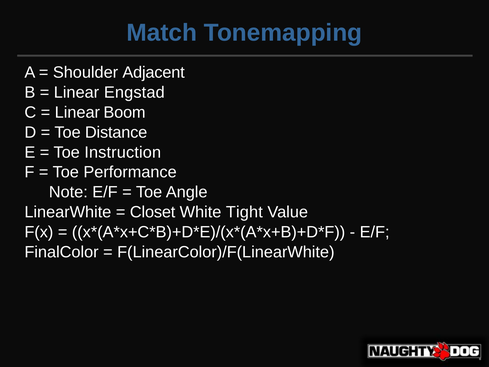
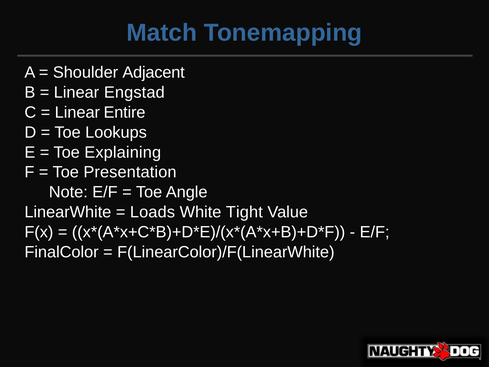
Boom: Boom -> Entire
Distance: Distance -> Lookups
Instruction: Instruction -> Explaining
Performance: Performance -> Presentation
Closet: Closet -> Loads
